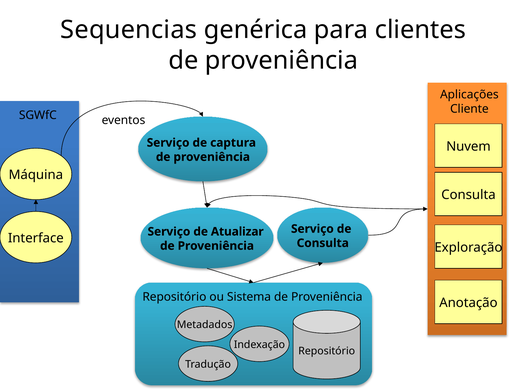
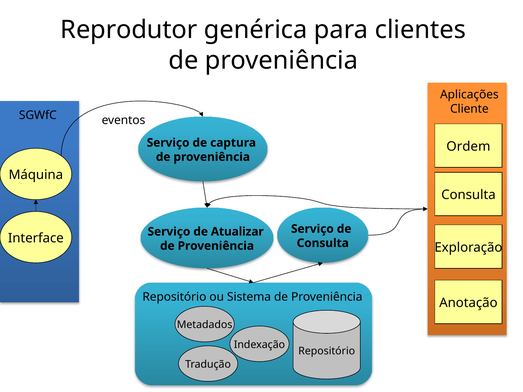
Sequencias: Sequencias -> Reprodutor
Nuvem: Nuvem -> Ordem
